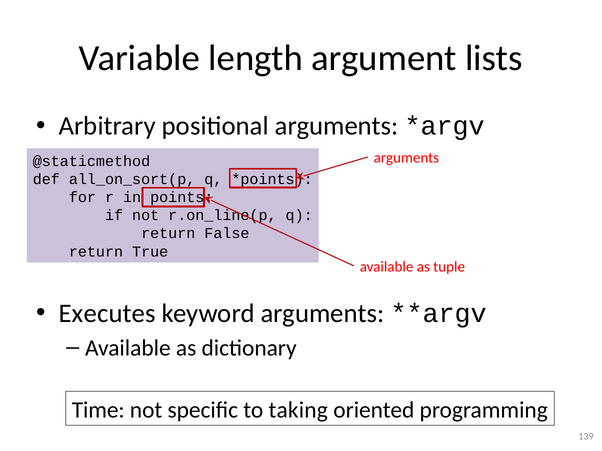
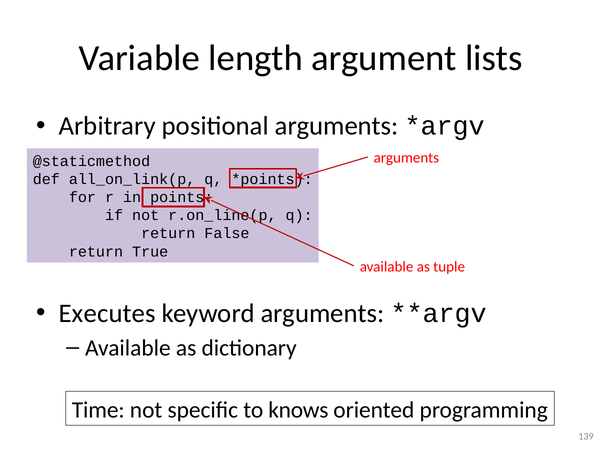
all_on_sort(p: all_on_sort(p -> all_on_link(p
taking: taking -> knows
